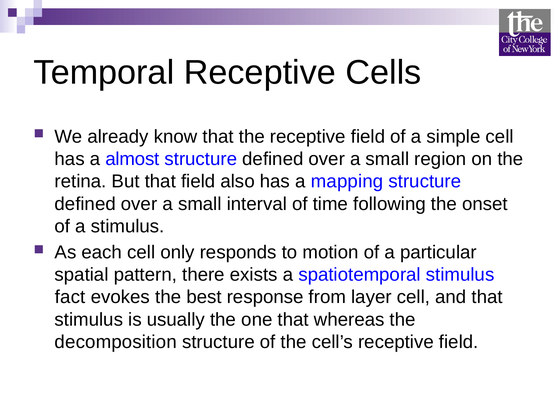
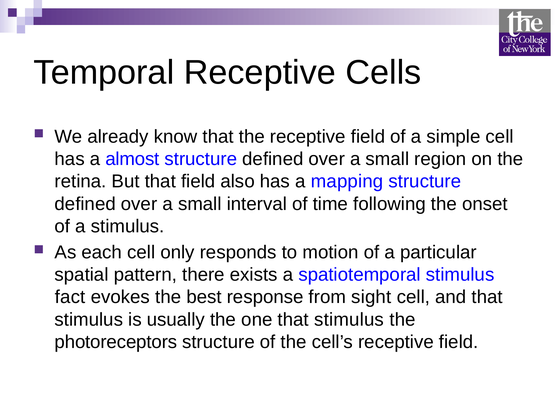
layer: layer -> sight
one that whereas: whereas -> stimulus
decomposition: decomposition -> photoreceptors
